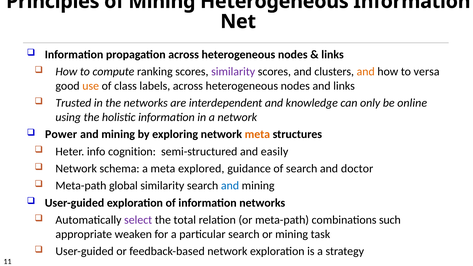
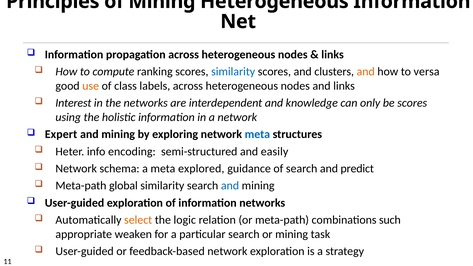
similarity at (233, 72) colour: purple -> blue
Trusted: Trusted -> Interest
be online: online -> scores
Power: Power -> Expert
meta at (257, 134) colour: orange -> blue
cognition: cognition -> encoding
doctor: doctor -> predict
select colour: purple -> orange
total: total -> logic
